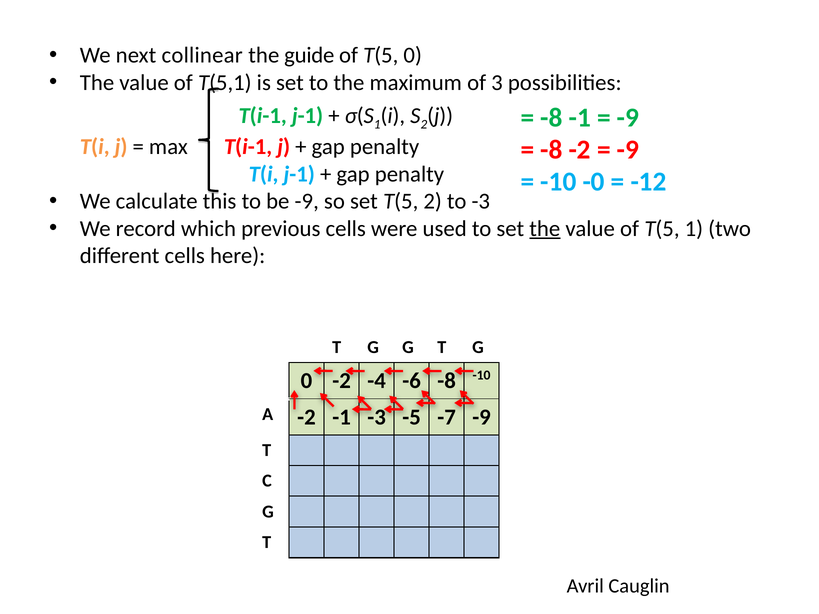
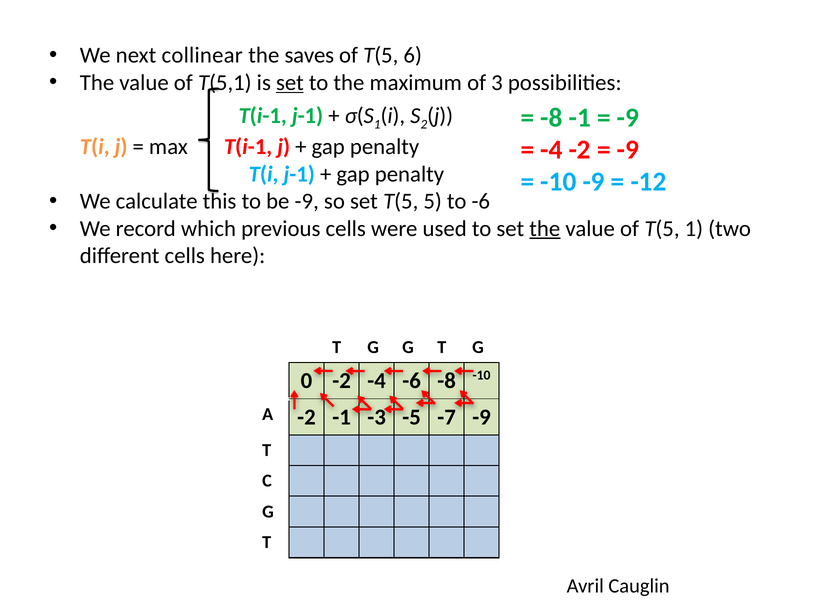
guide: guide -> saves
T(5 0: 0 -> 6
set at (290, 83) underline: none -> present
-8 at (551, 150): -8 -> -4
-10 -0: -0 -> -9
T(5 2: 2 -> 5
to -3: -3 -> -6
